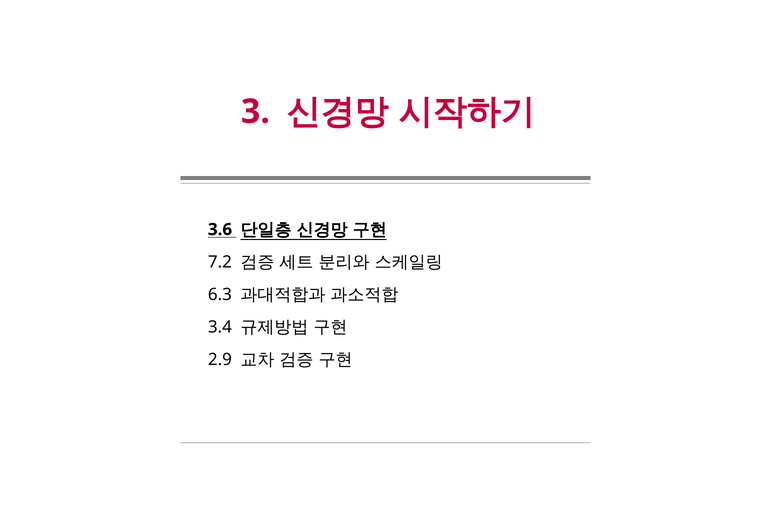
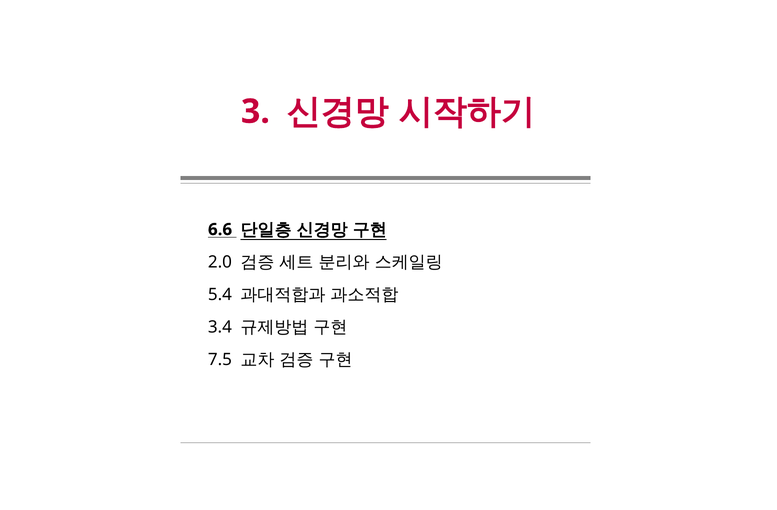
3.6: 3.6 -> 6.6
7.2: 7.2 -> 2.0
6.3: 6.3 -> 5.4
2.9: 2.9 -> 7.5
